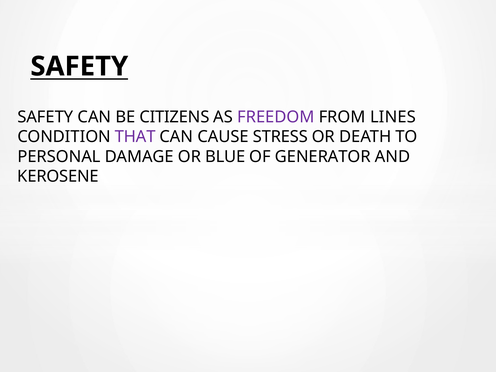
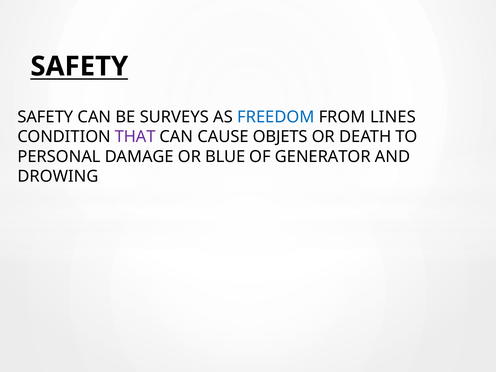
CITIZENS: CITIZENS -> SURVEYS
FREEDOM colour: purple -> blue
STRESS: STRESS -> OBJETS
KEROSENE: KEROSENE -> DROWING
